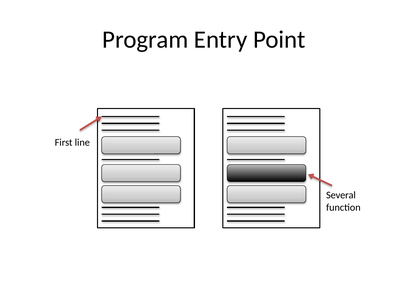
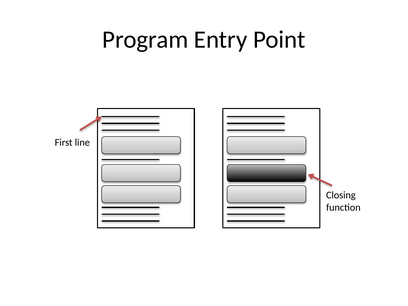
Several: Several -> Closing
